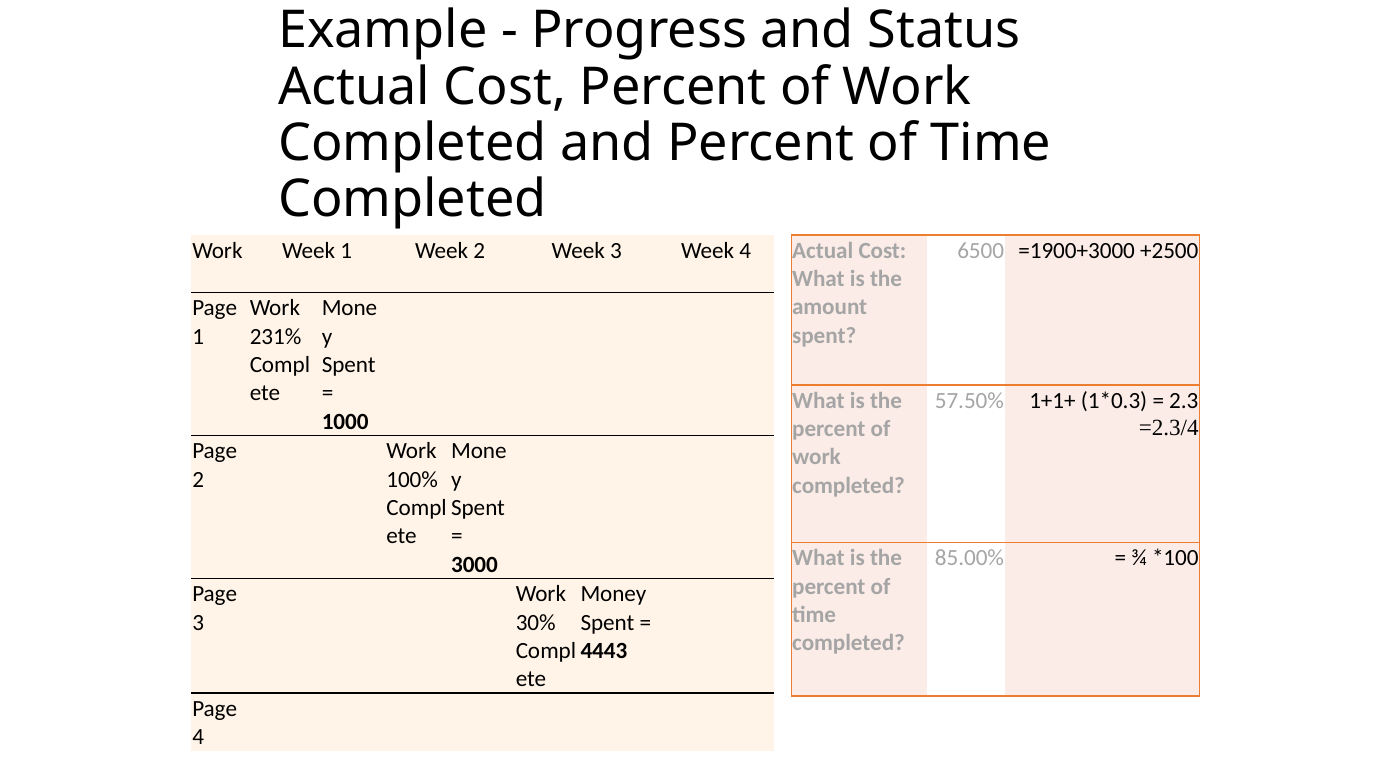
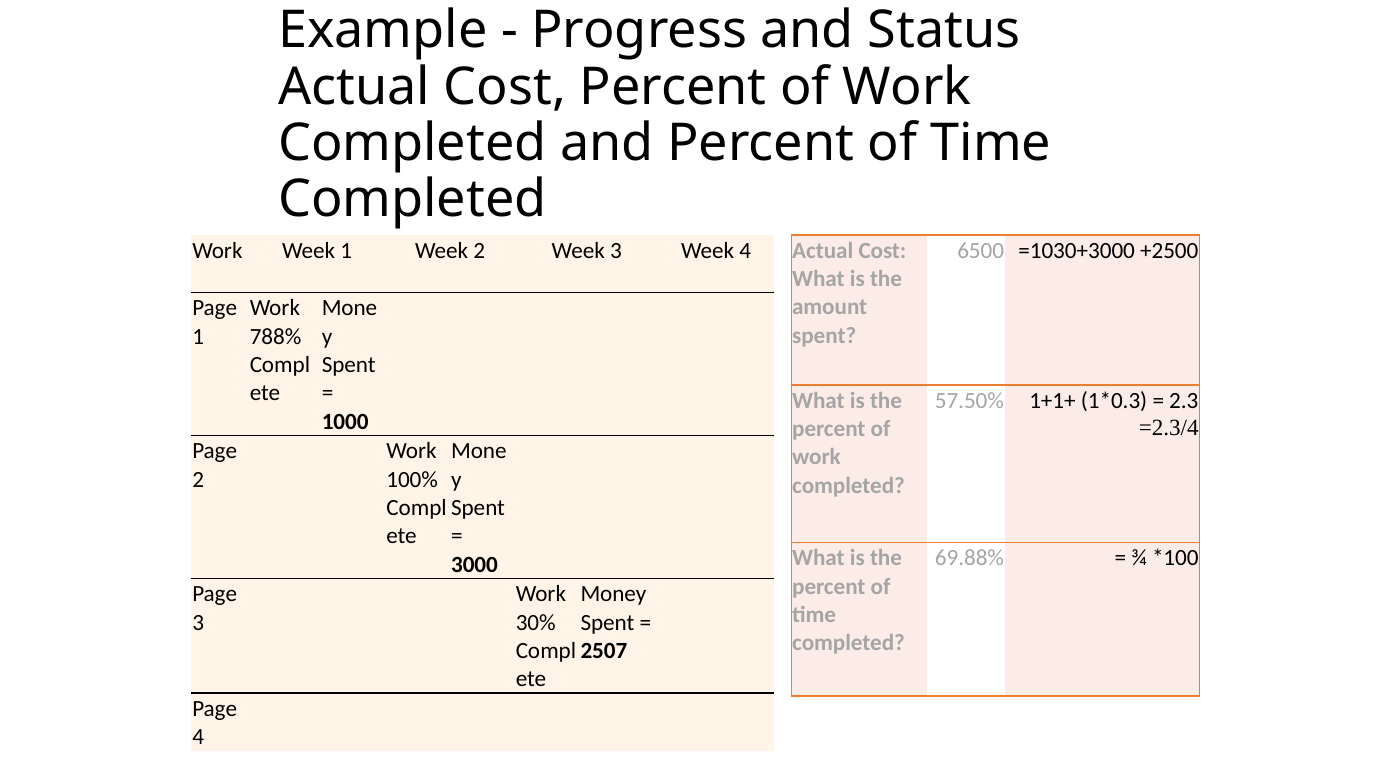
=1900+3000: =1900+3000 -> =1030+3000
231%: 231% -> 788%
85.00%: 85.00% -> 69.88%
4443: 4443 -> 2507
